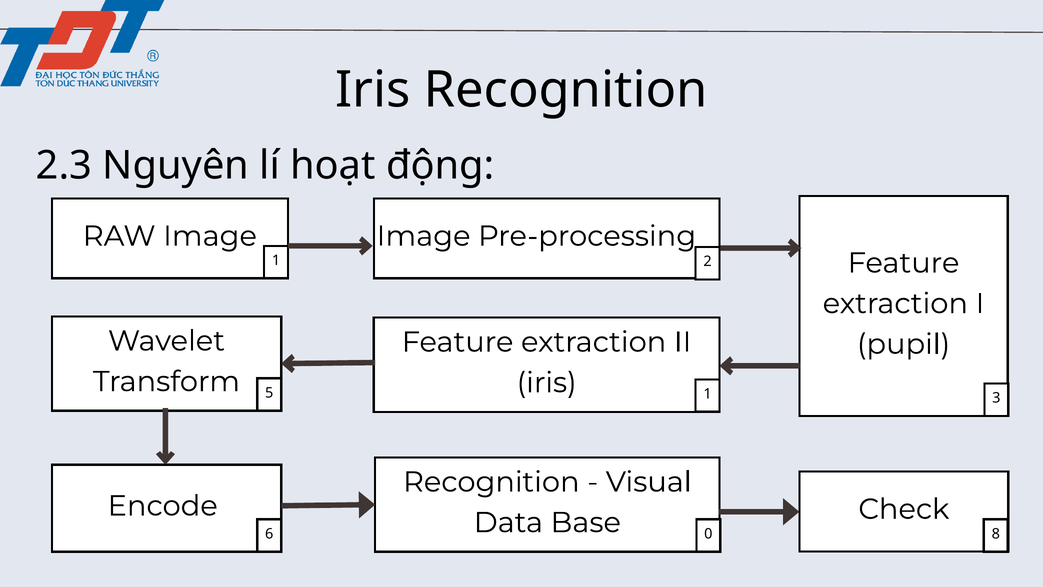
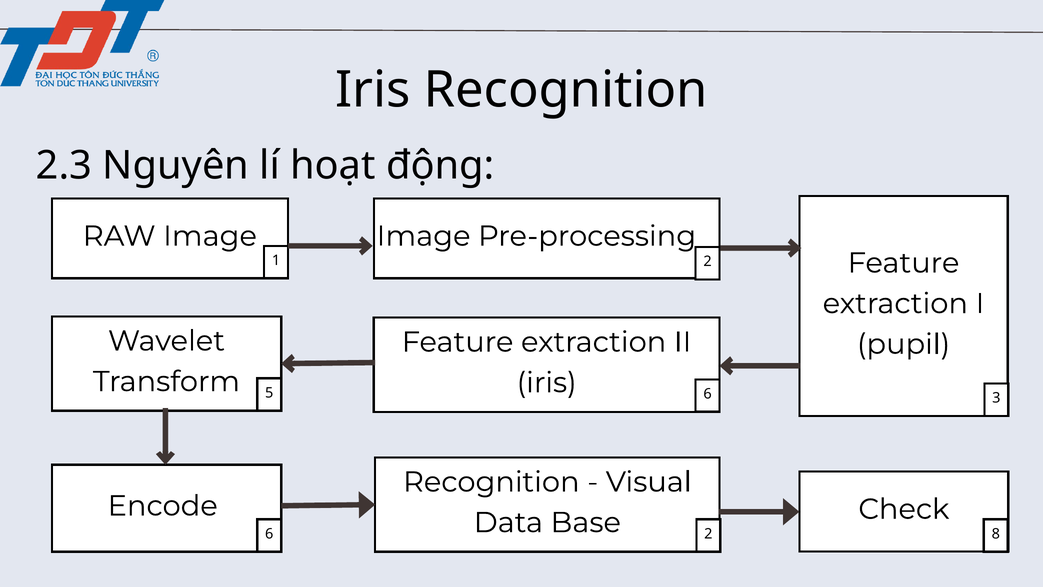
iris 1: 1 -> 6
Base 0: 0 -> 2
